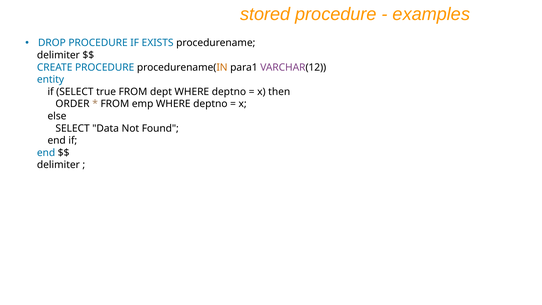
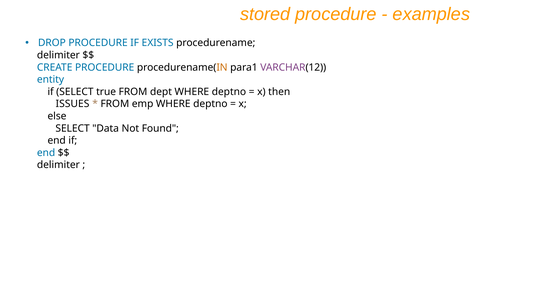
ORDER: ORDER -> ISSUES
